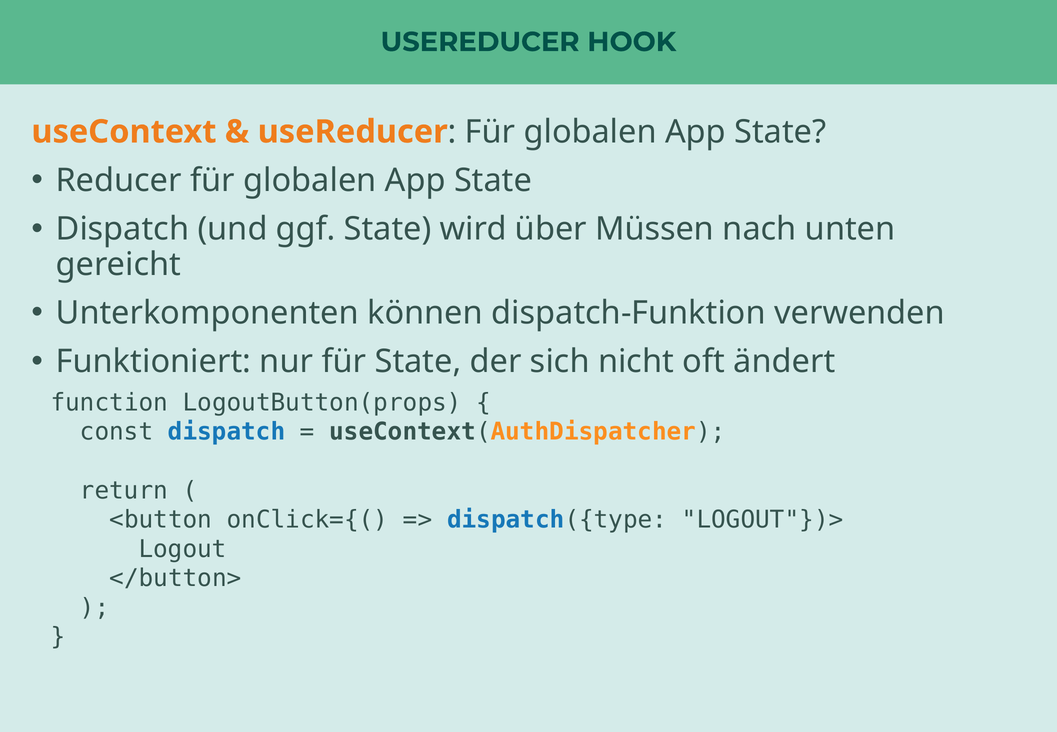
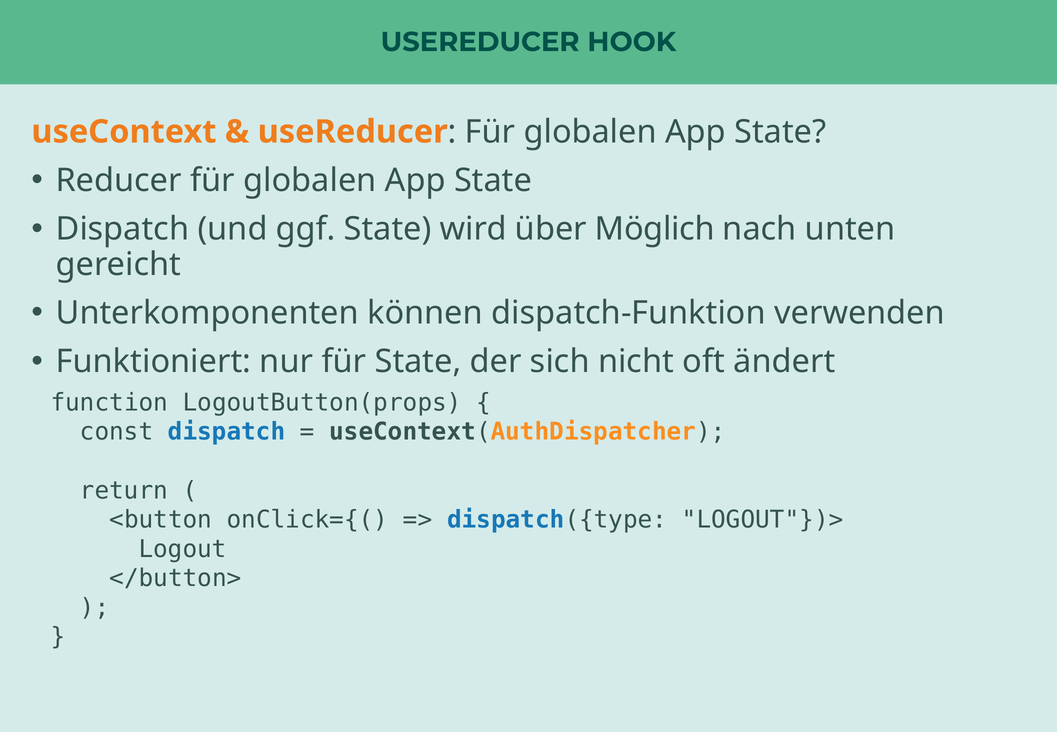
Müssen: Müssen -> Möglich
